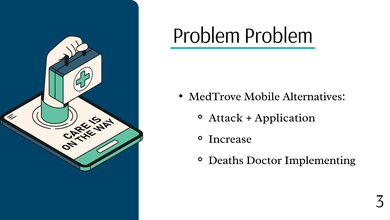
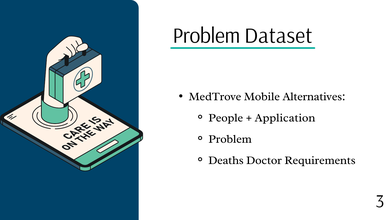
Problem Problem: Problem -> Dataset
Attack: Attack -> People
Increase at (230, 139): Increase -> Problem
Implementing: Implementing -> Requirements
